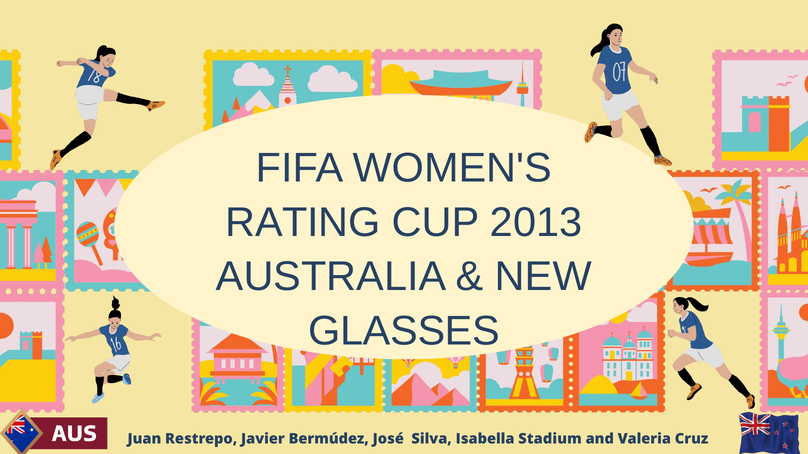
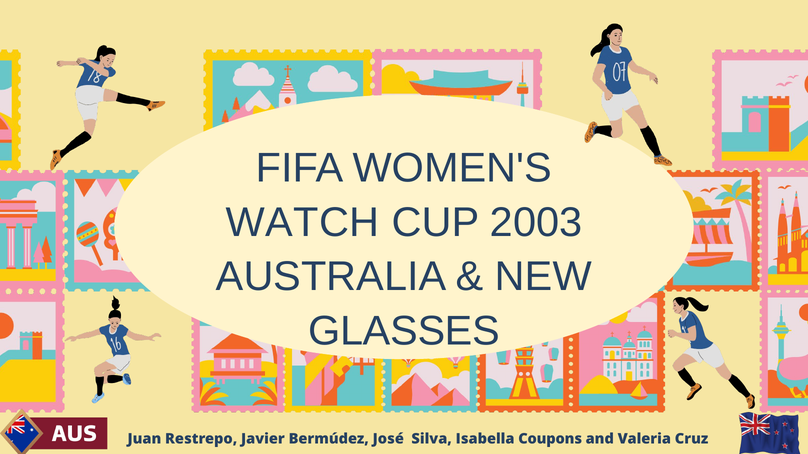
RATING: RATING -> WATCH
2013: 2013 -> 2003
Stadium: Stadium -> Coupons
